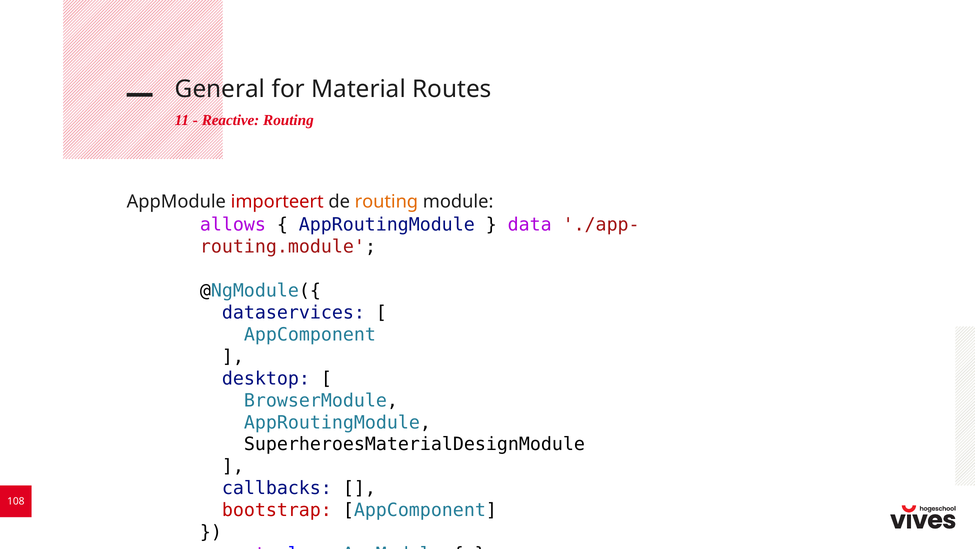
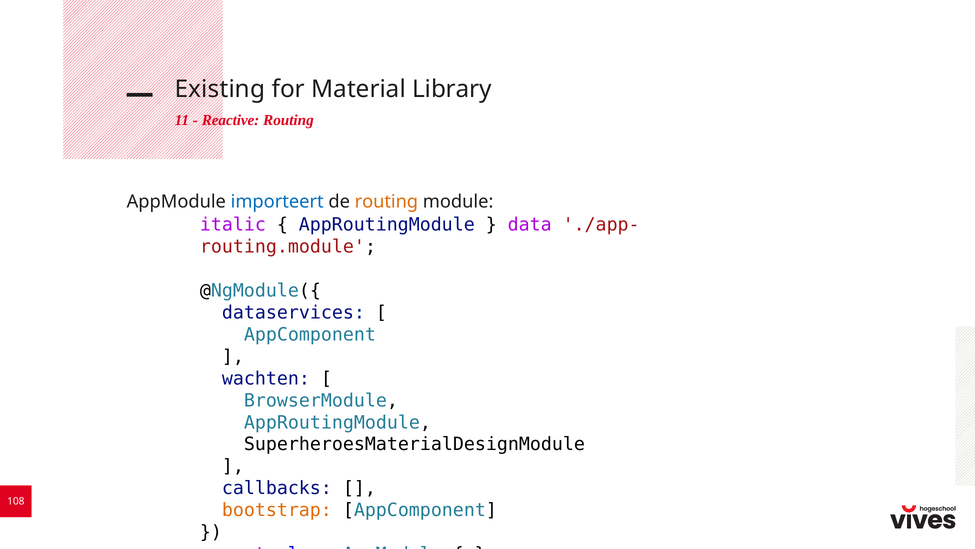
General: General -> Existing
Routes: Routes -> Library
importeert colour: red -> blue
allows: allows -> italic
desktop: desktop -> wachten
bootstrap colour: red -> orange
